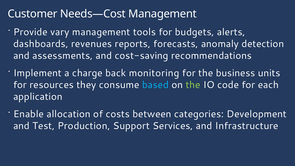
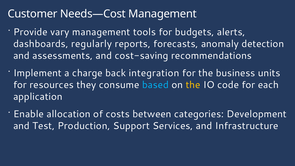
revenues: revenues -> regularly
monitoring: monitoring -> integration
the at (193, 85) colour: light green -> yellow
